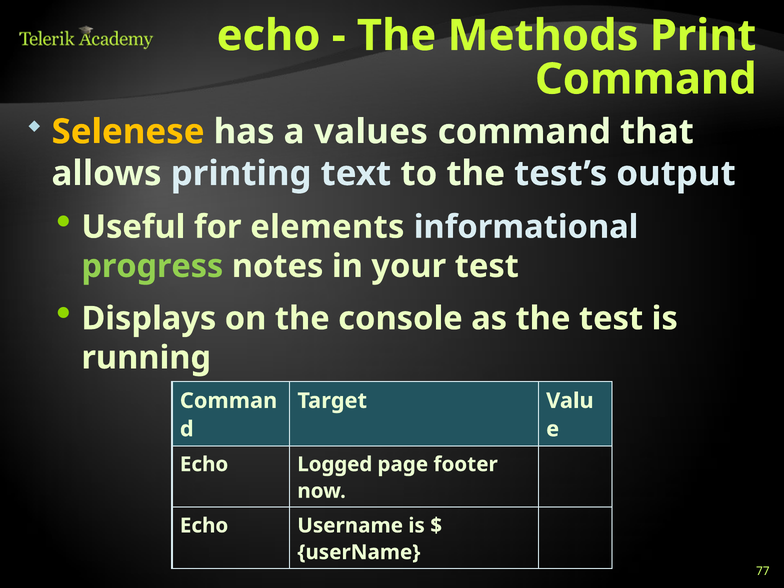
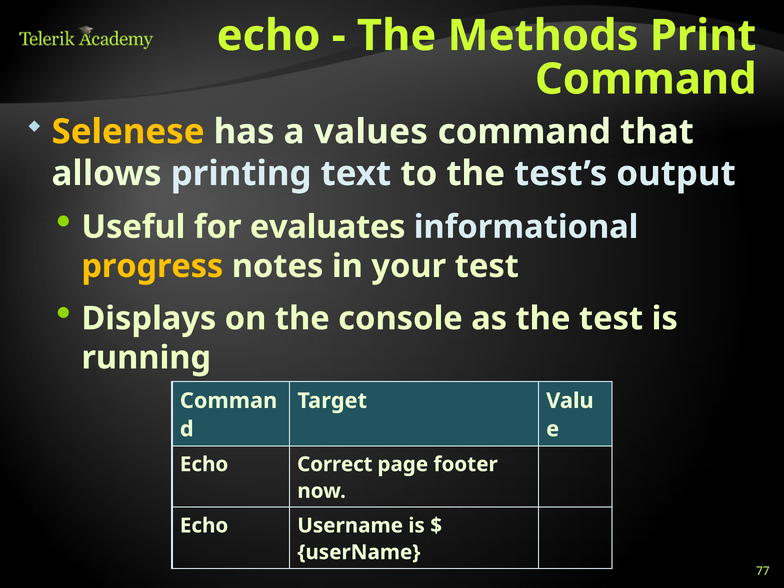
elements: elements -> evaluates
progress colour: light green -> yellow
Logged: Logged -> Correct
